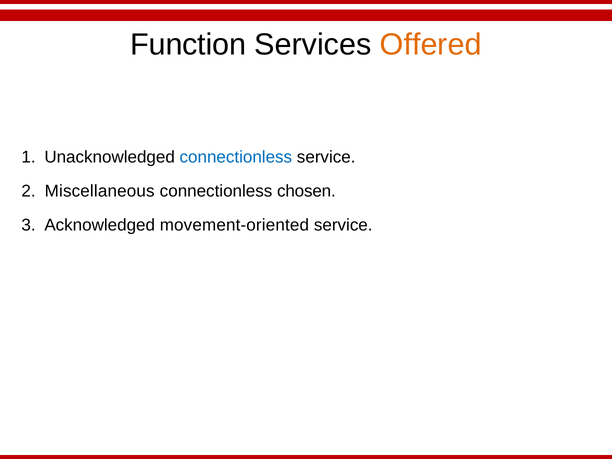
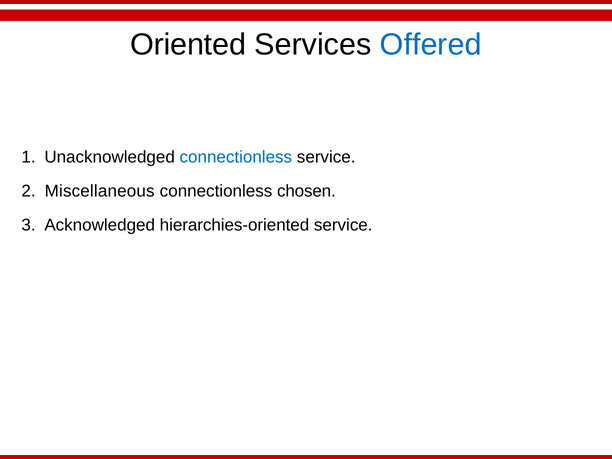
Function: Function -> Oriented
Offered colour: orange -> blue
movement-oriented: movement-oriented -> hierarchies-oriented
